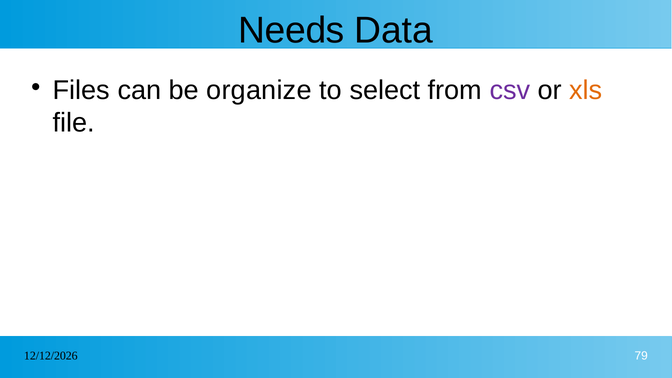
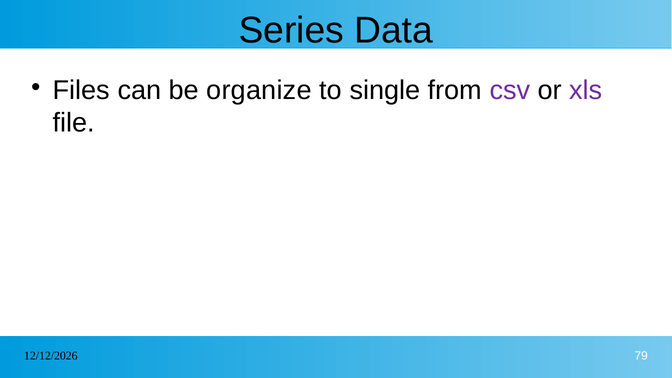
Needs: Needs -> Series
select: select -> single
xls colour: orange -> purple
